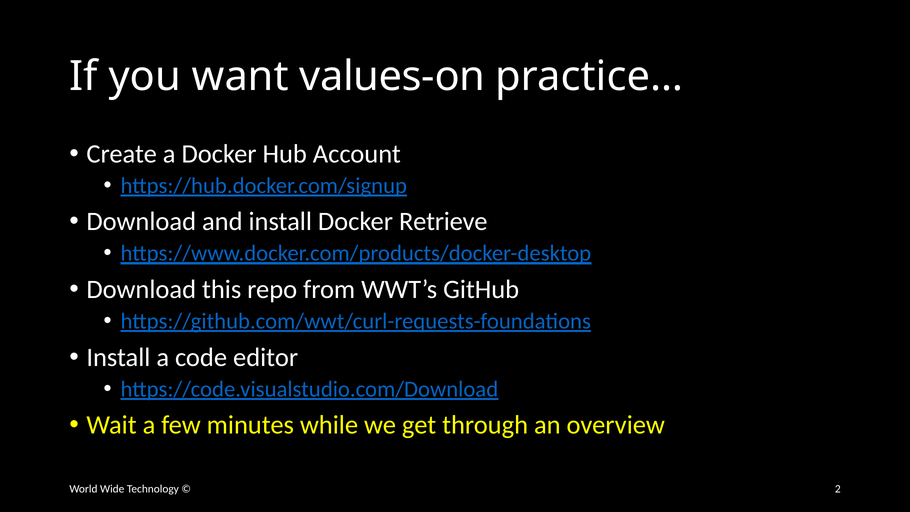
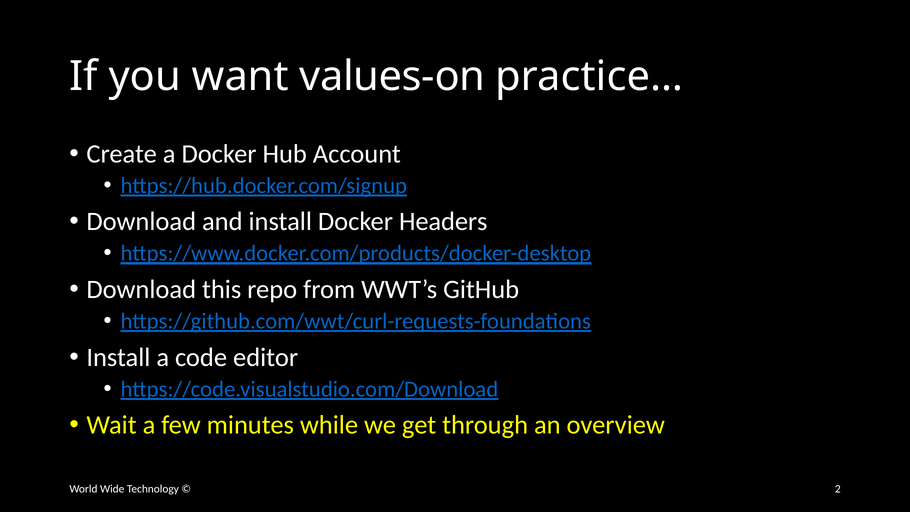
Retrieve: Retrieve -> Headers
